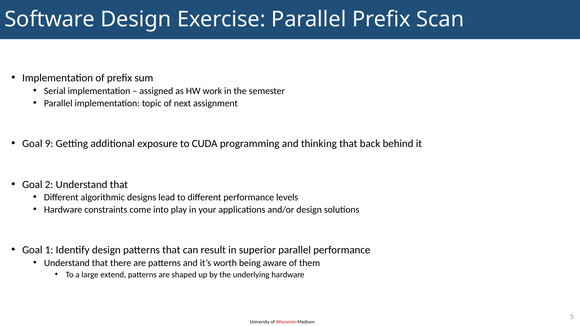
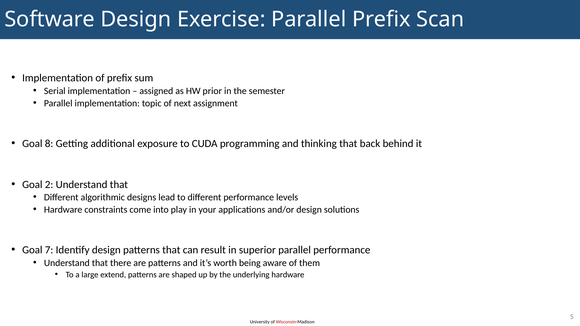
work: work -> prior
9: 9 -> 8
1: 1 -> 7
